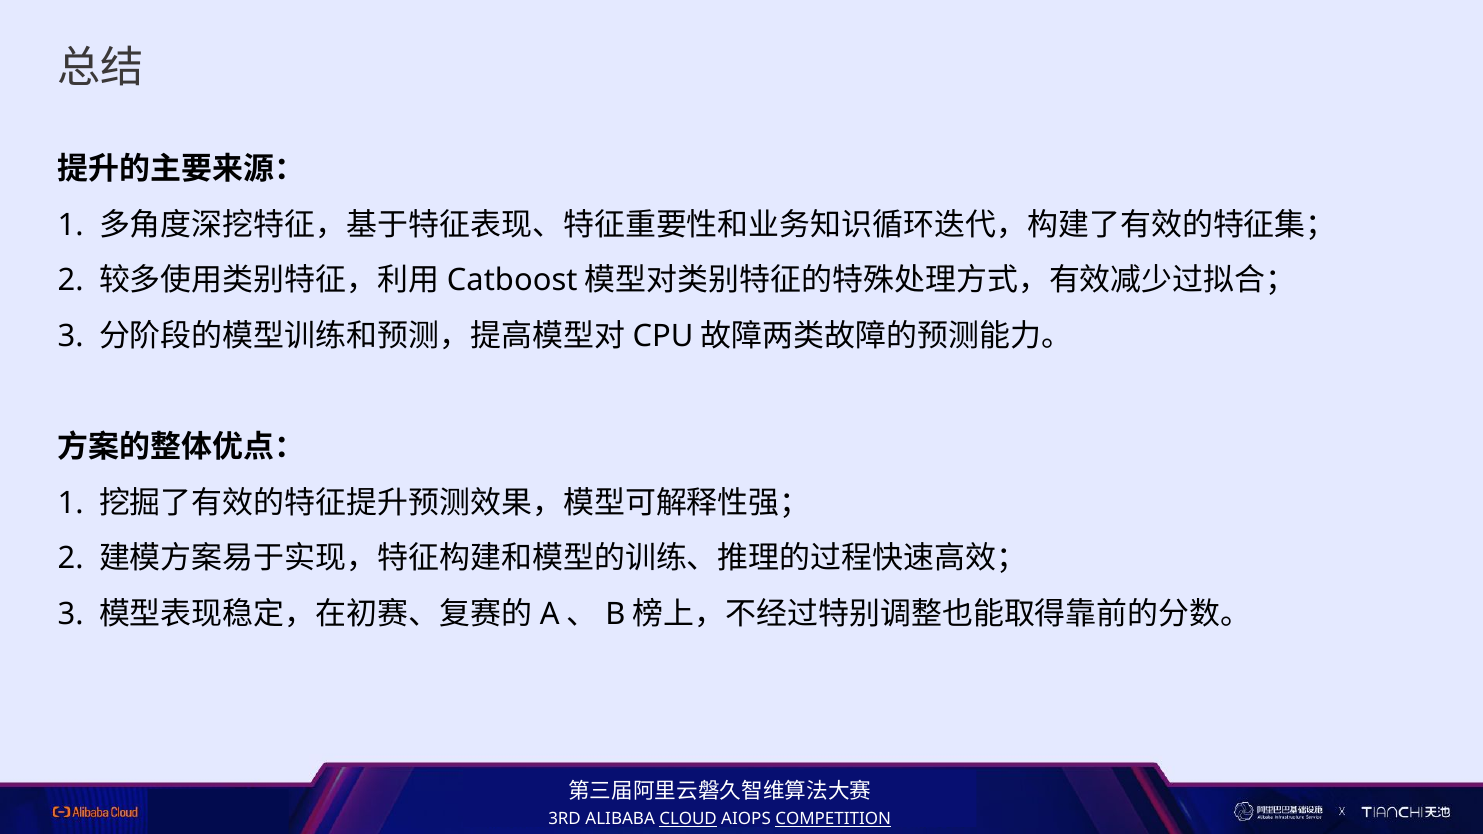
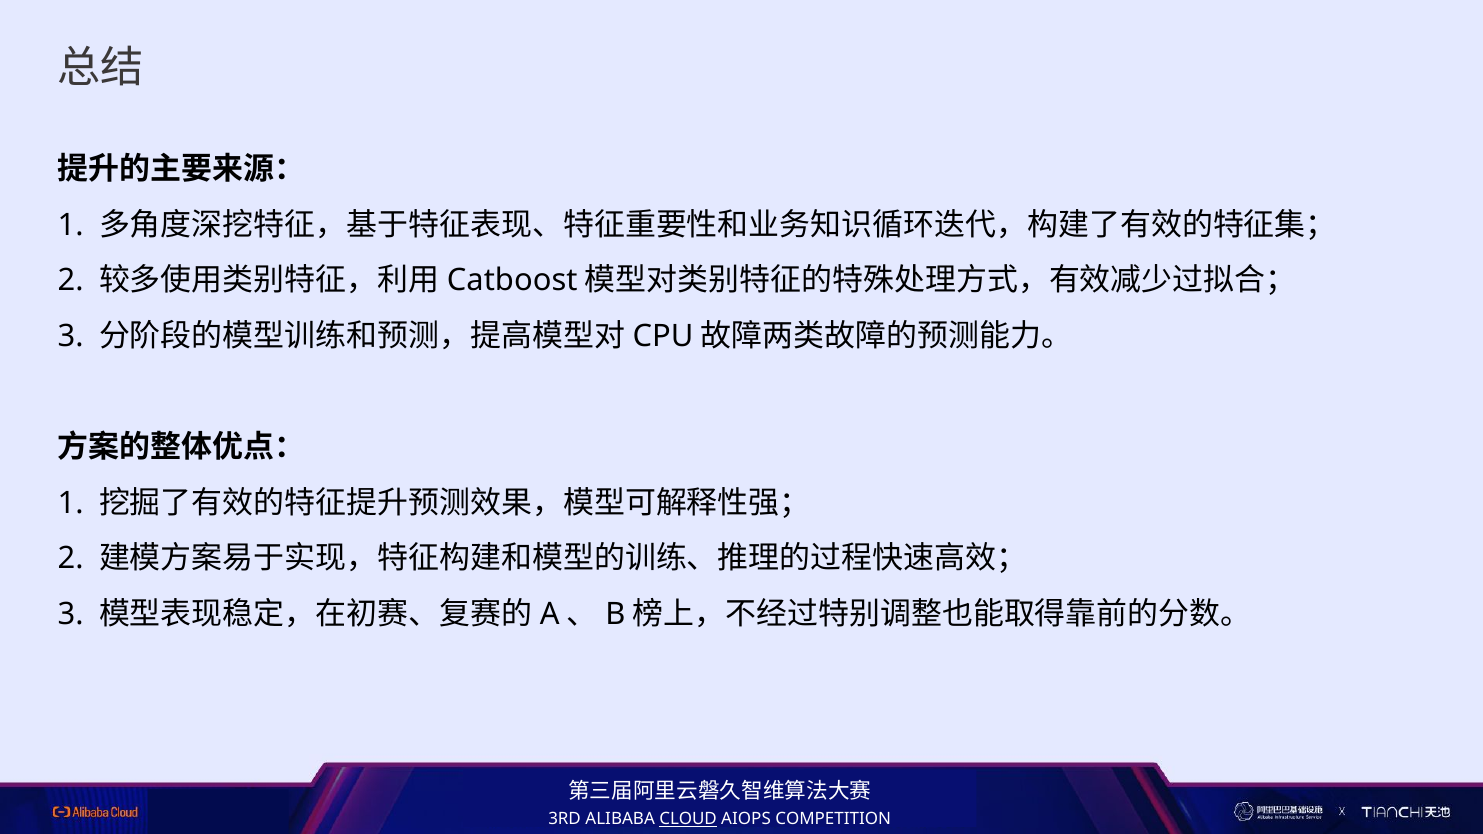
COMPETITION underline: present -> none
